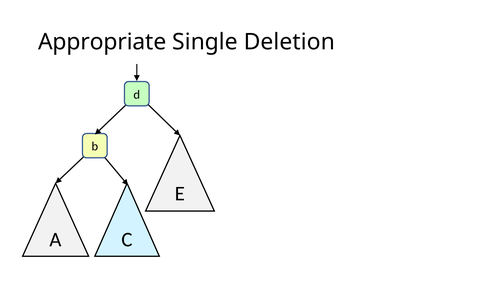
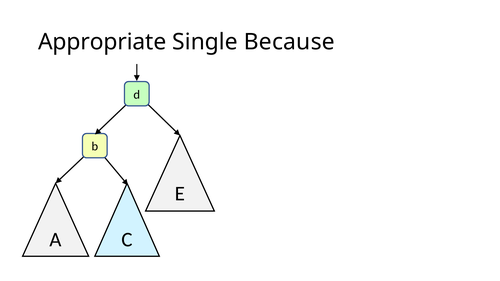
Deletion: Deletion -> Because
